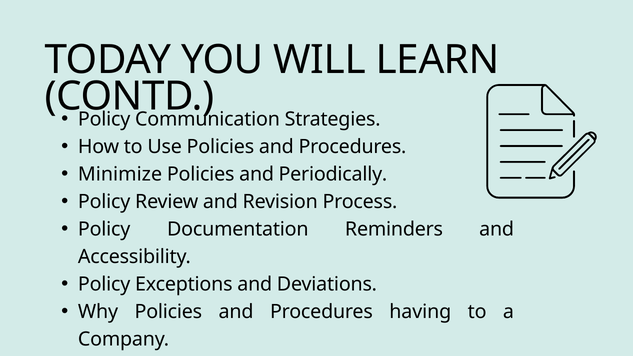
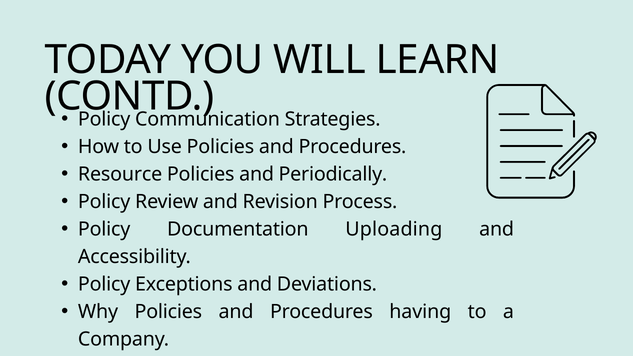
Minimize: Minimize -> Resource
Reminders: Reminders -> Uploading
